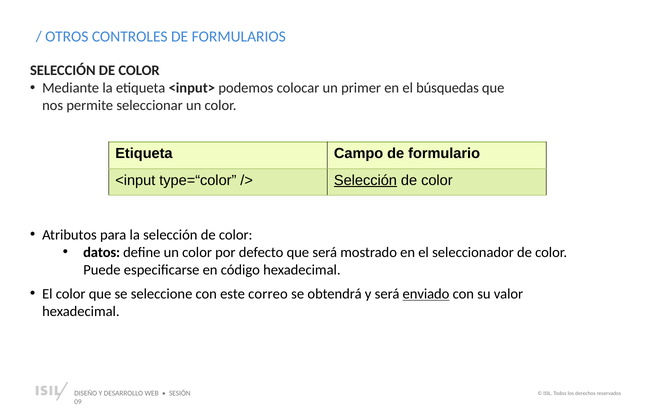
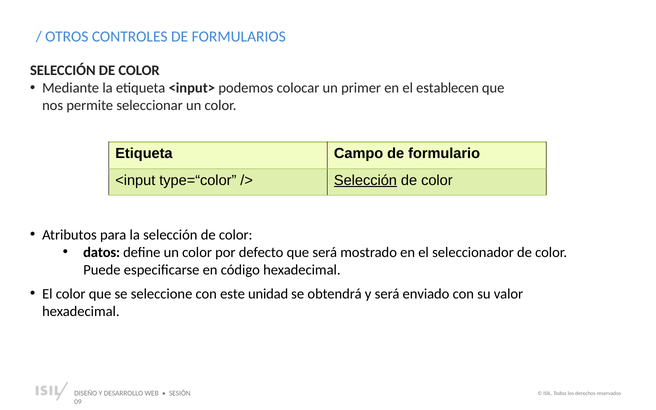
búsquedas: búsquedas -> establecen
correo: correo -> unidad
enviado underline: present -> none
